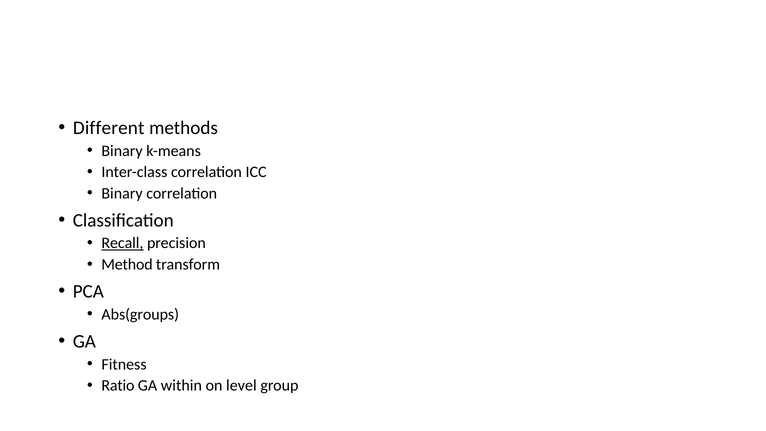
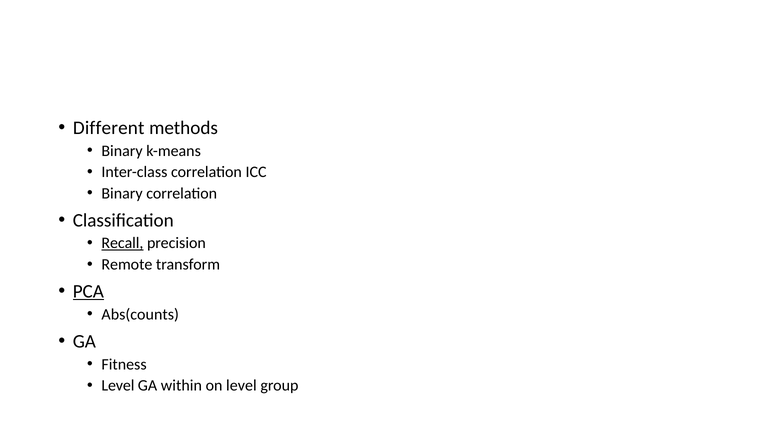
Method: Method -> Remote
PCA underline: none -> present
Abs(groups: Abs(groups -> Abs(counts
Ratio at (118, 385): Ratio -> Level
